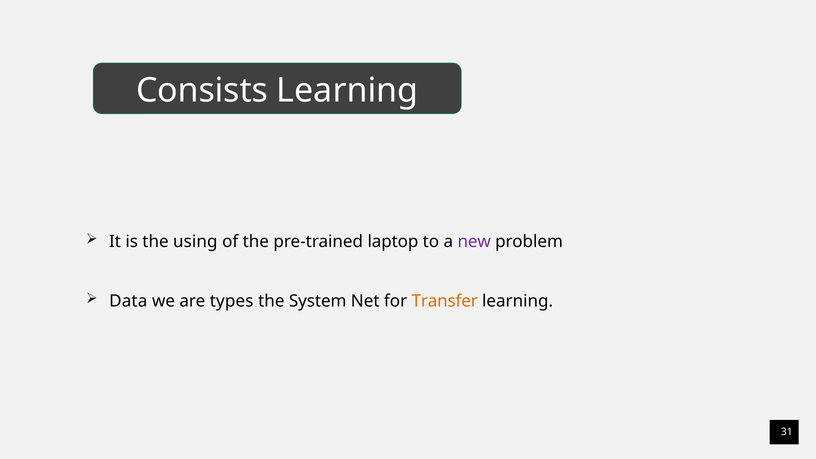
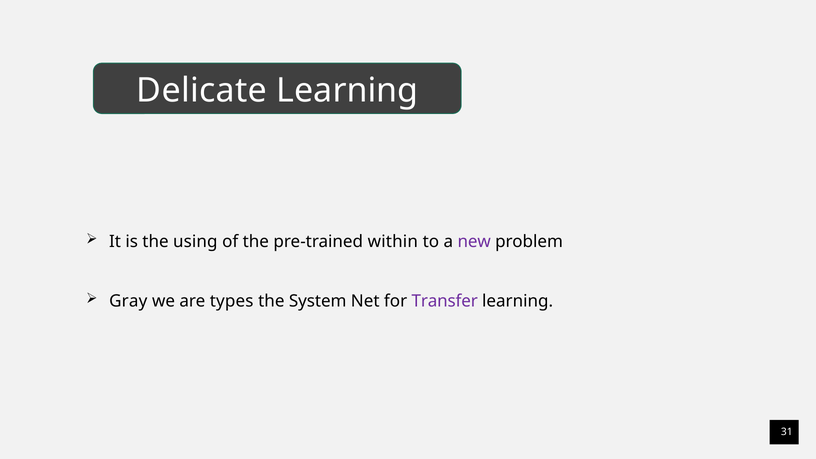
Consists: Consists -> Delicate
laptop: laptop -> within
Data: Data -> Gray
Transfer colour: orange -> purple
